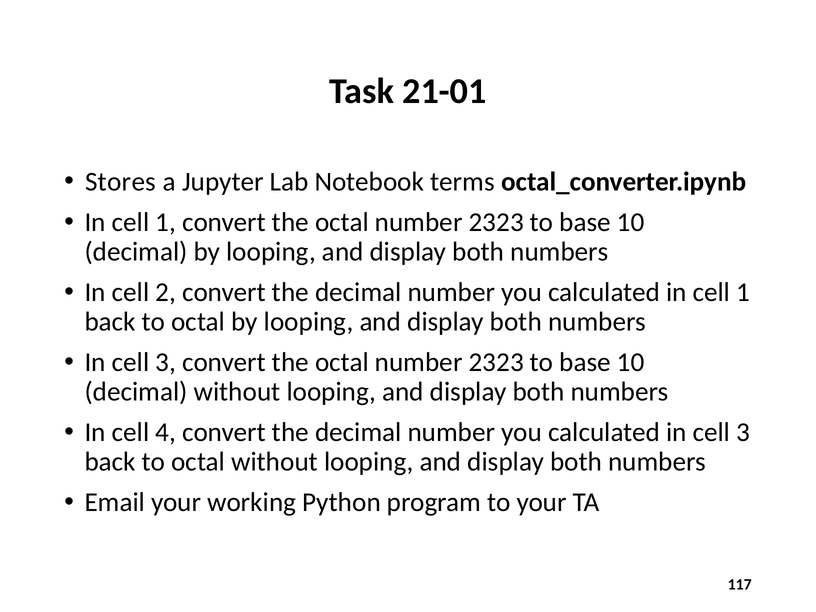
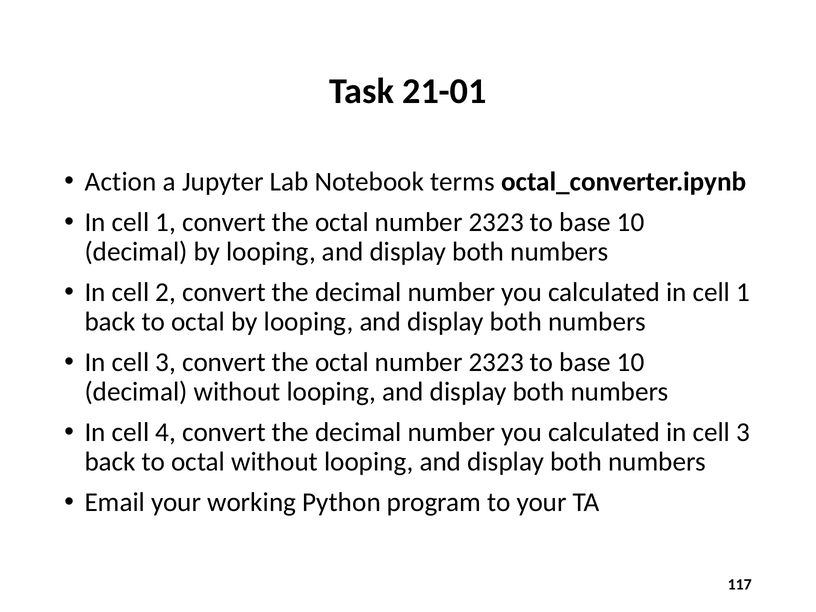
Stores: Stores -> Action
